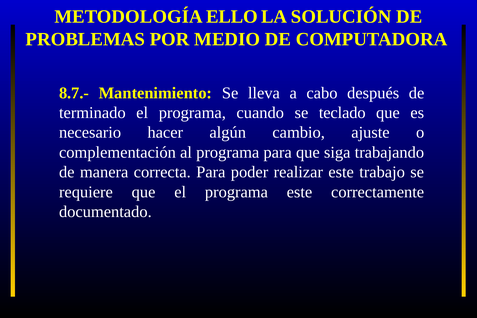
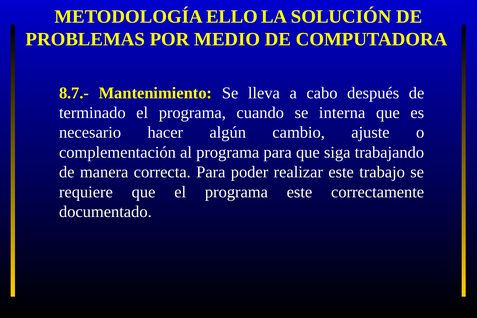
teclado: teclado -> interna
